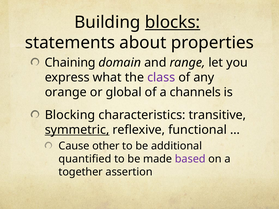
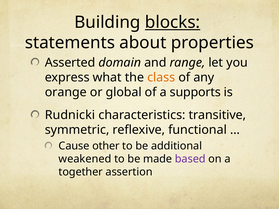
Chaining: Chaining -> Asserted
class colour: purple -> orange
channels: channels -> supports
Blocking: Blocking -> Rudnicki
symmetric underline: present -> none
quantified: quantified -> weakened
